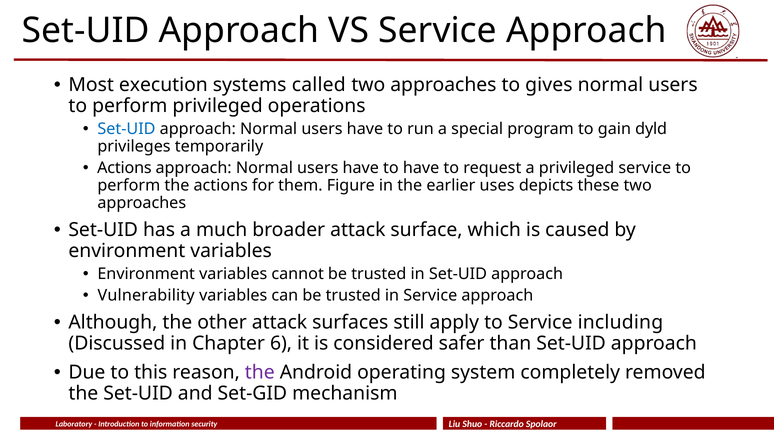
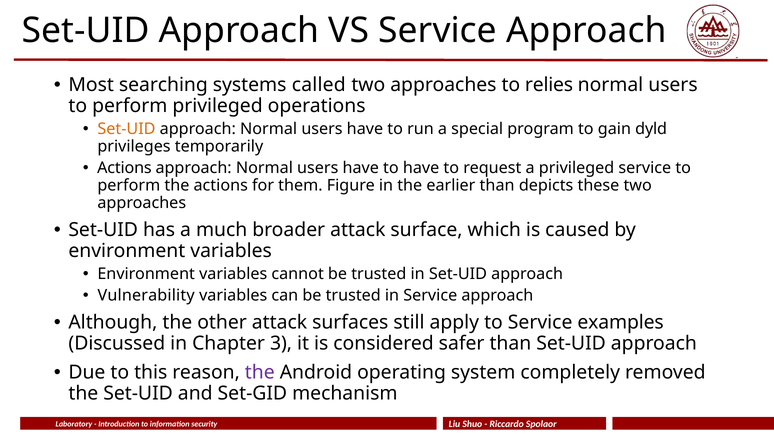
execution: execution -> searching
gives: gives -> relies
Set-UID at (126, 129) colour: blue -> orange
earlier uses: uses -> than
including: including -> examples
6: 6 -> 3
